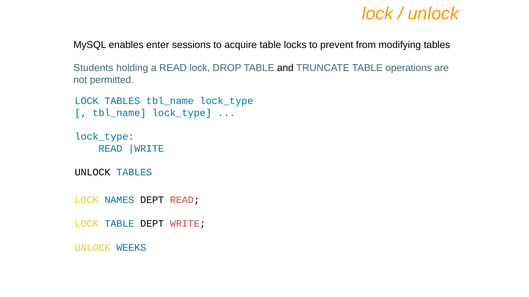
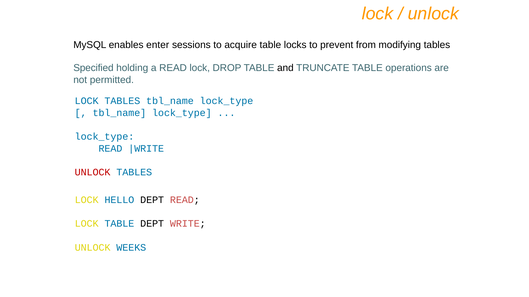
Students: Students -> Specified
UNLOCK at (93, 173) colour: black -> red
NAMES: NAMES -> HELLO
